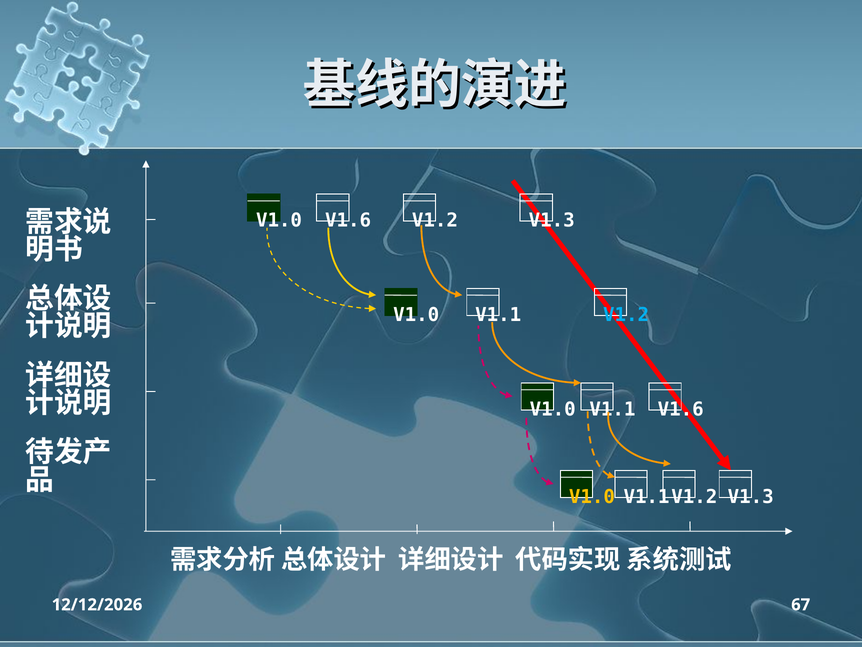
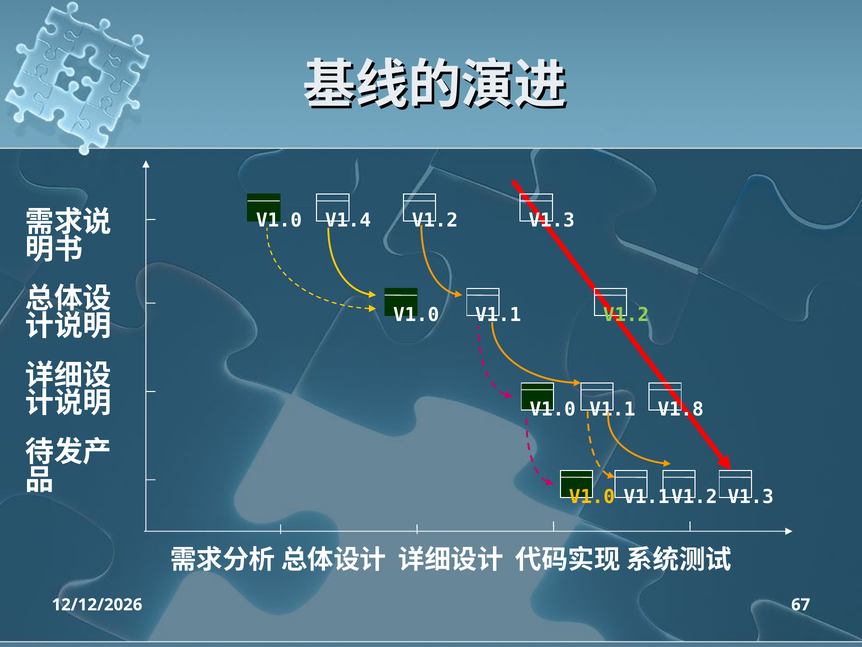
V1.0 V1.6: V1.6 -> V1.4
V1.2 at (626, 314) colour: light blue -> light green
V1.1 V1.6: V1.6 -> V1.8
